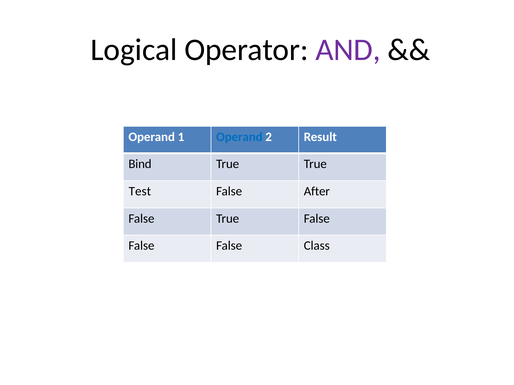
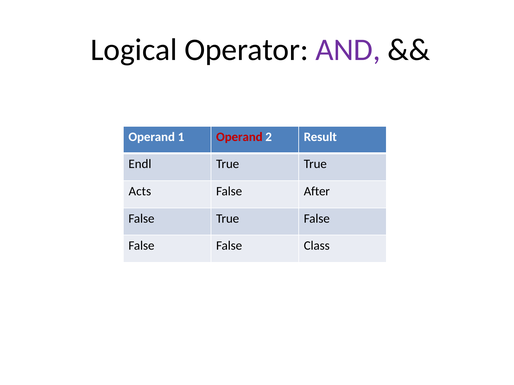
Operand at (239, 137) colour: blue -> red
Bind: Bind -> Endl
Test: Test -> Acts
